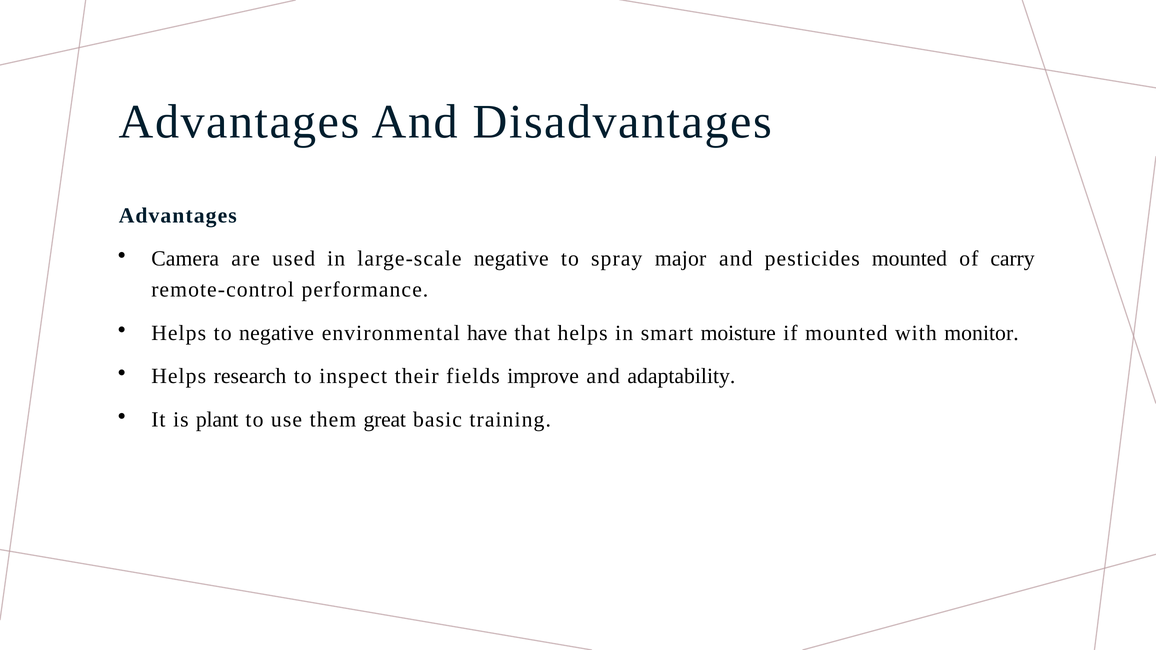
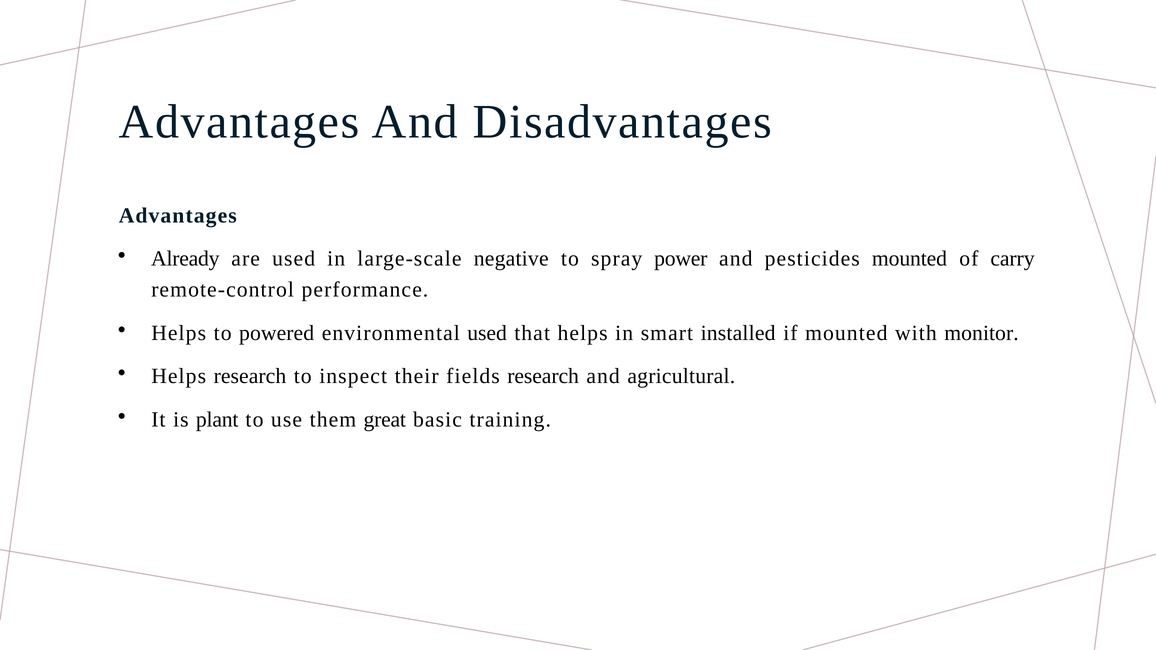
Camera: Camera -> Already
major: major -> power
to negative: negative -> powered
environmental have: have -> used
moisture: moisture -> installed
fields improve: improve -> research
adaptability: adaptability -> agricultural
